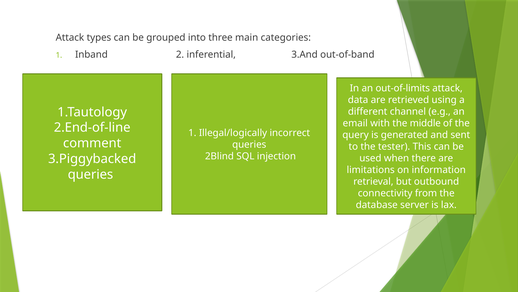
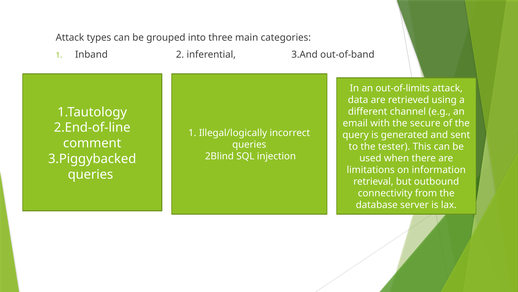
middle: middle -> secure
